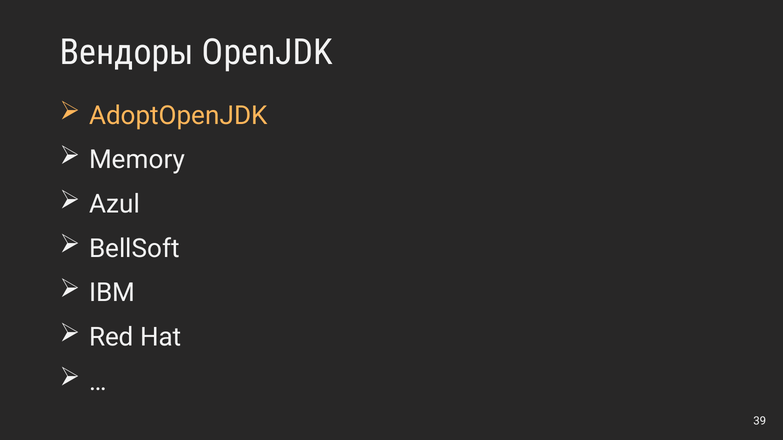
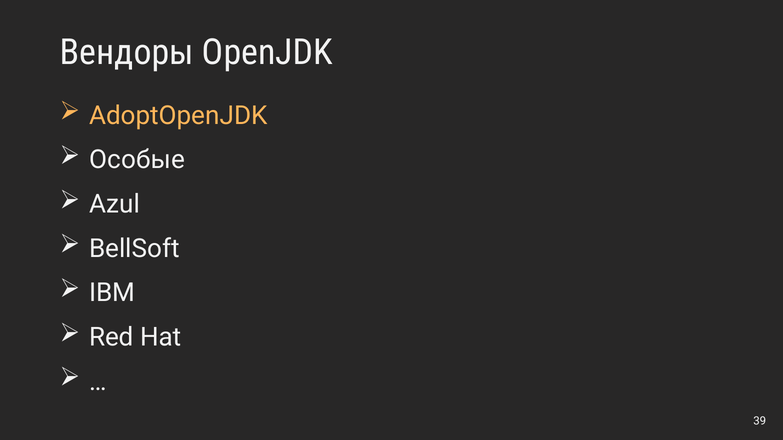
Memory: Memory -> Особые
